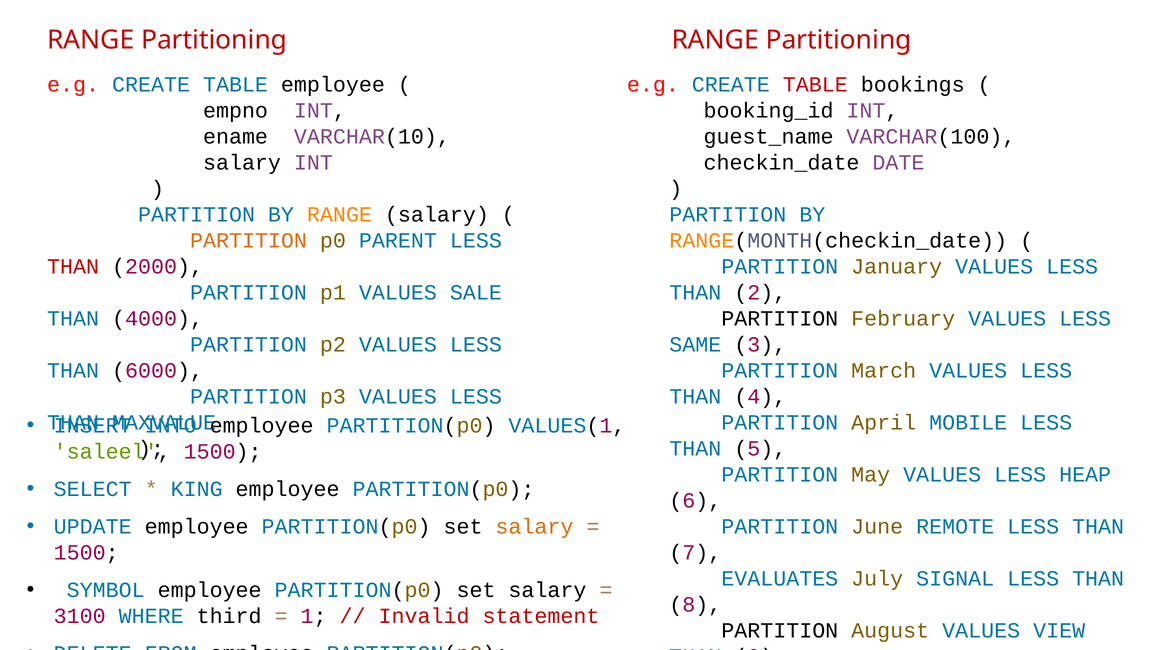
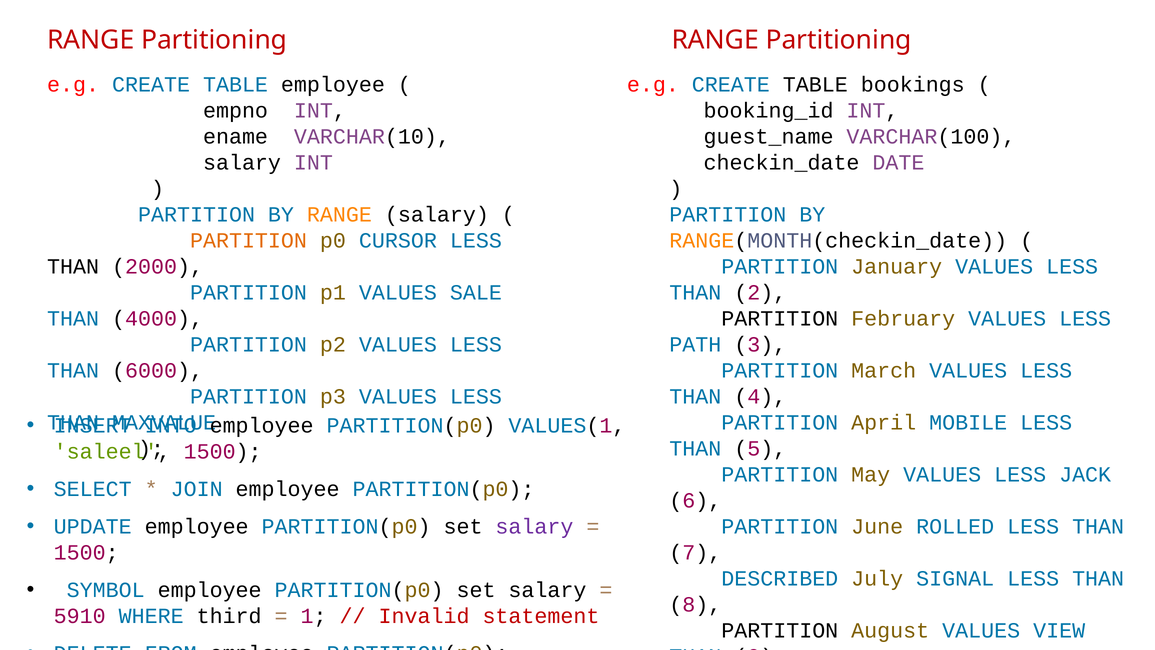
TABLE at (815, 84) colour: red -> black
PARENT: PARENT -> CURSOR
THAN at (73, 266) colour: red -> black
SAME: SAME -> PATH
HEAP: HEAP -> JACK
KING: KING -> JOIN
salary at (534, 526) colour: orange -> purple
REMOTE: REMOTE -> ROLLED
EVALUATES: EVALUATES -> DESCRIBED
3100: 3100 -> 5910
